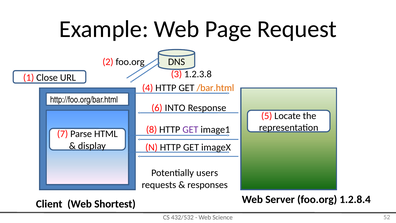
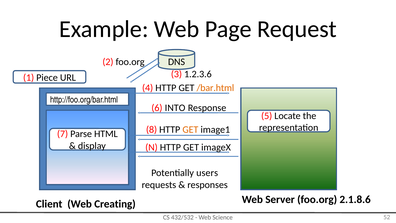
1.2.3.8: 1.2.3.8 -> 1.2.3.6
Close: Close -> Piece
GET at (190, 130) colour: purple -> orange
Shortest: Shortest -> Creating
1.2.8.4: 1.2.8.4 -> 2.1.8.6
